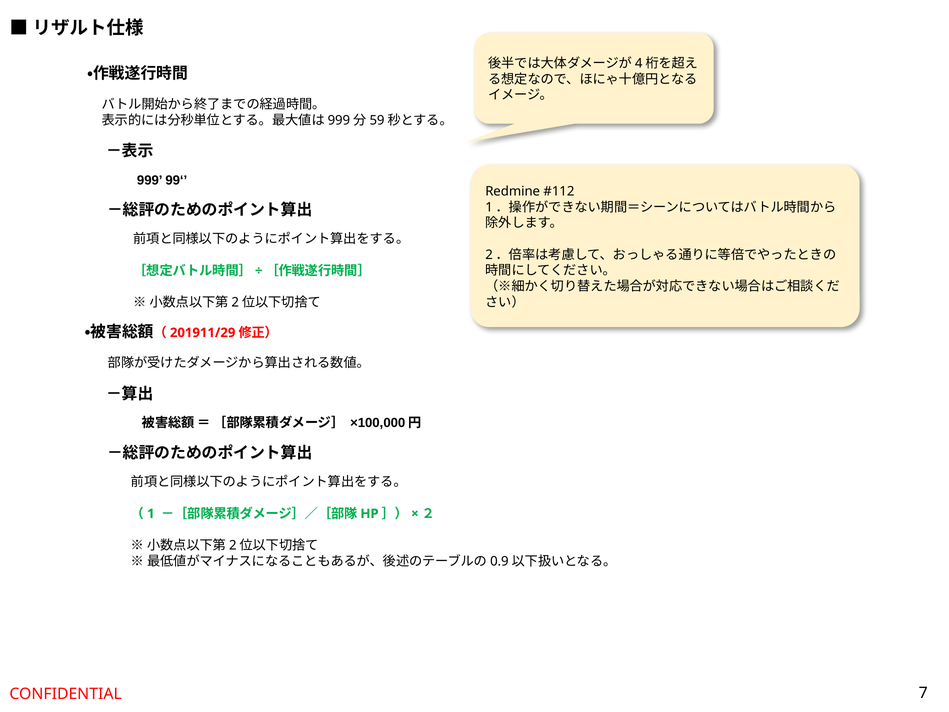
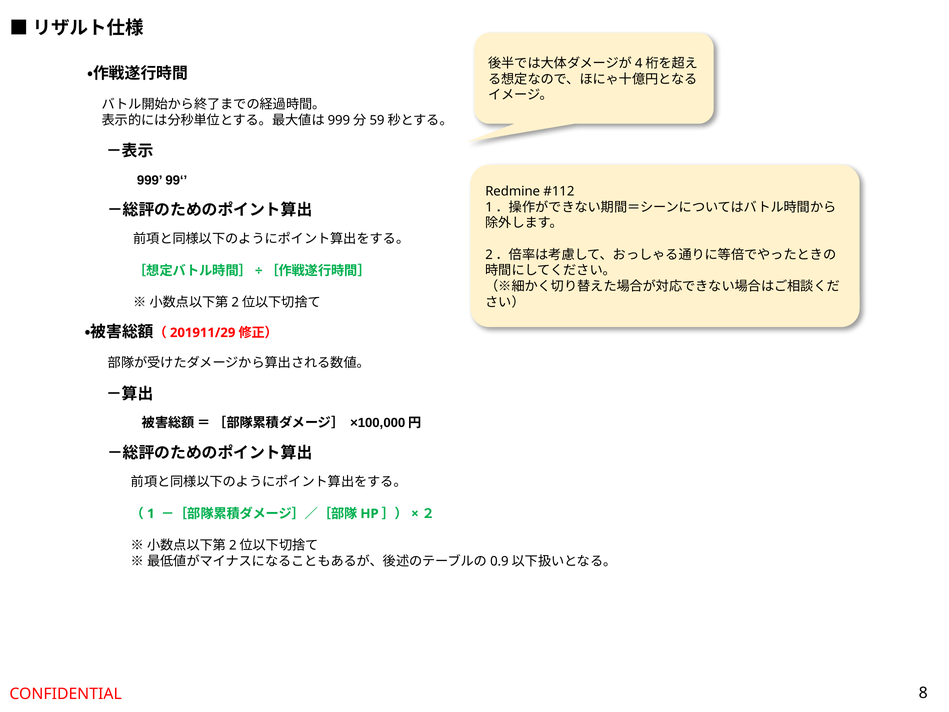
7: 7 -> 8
